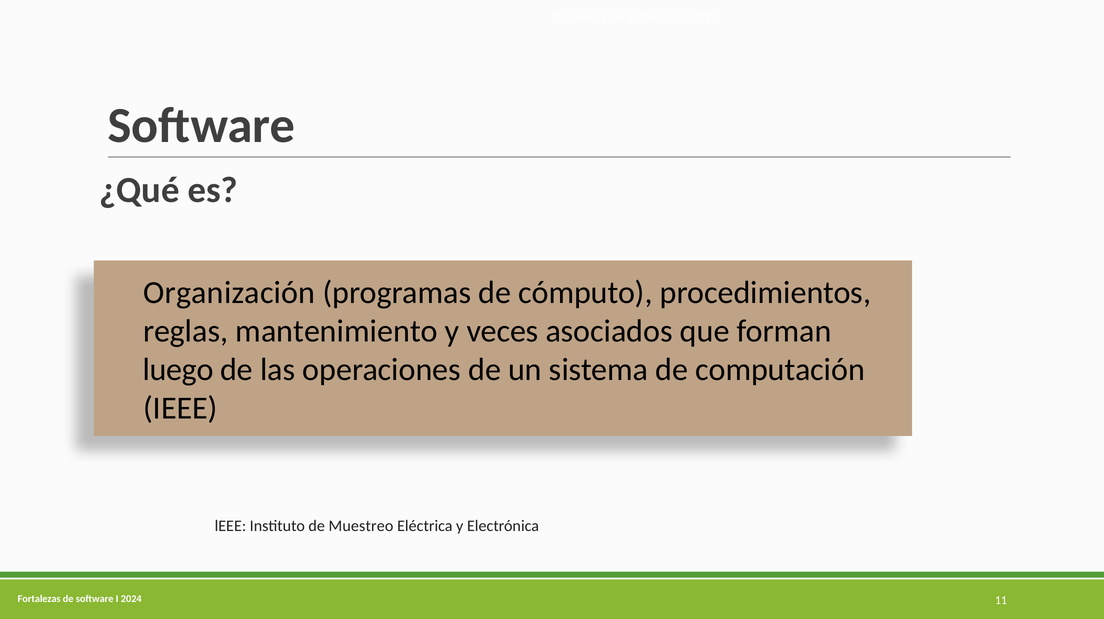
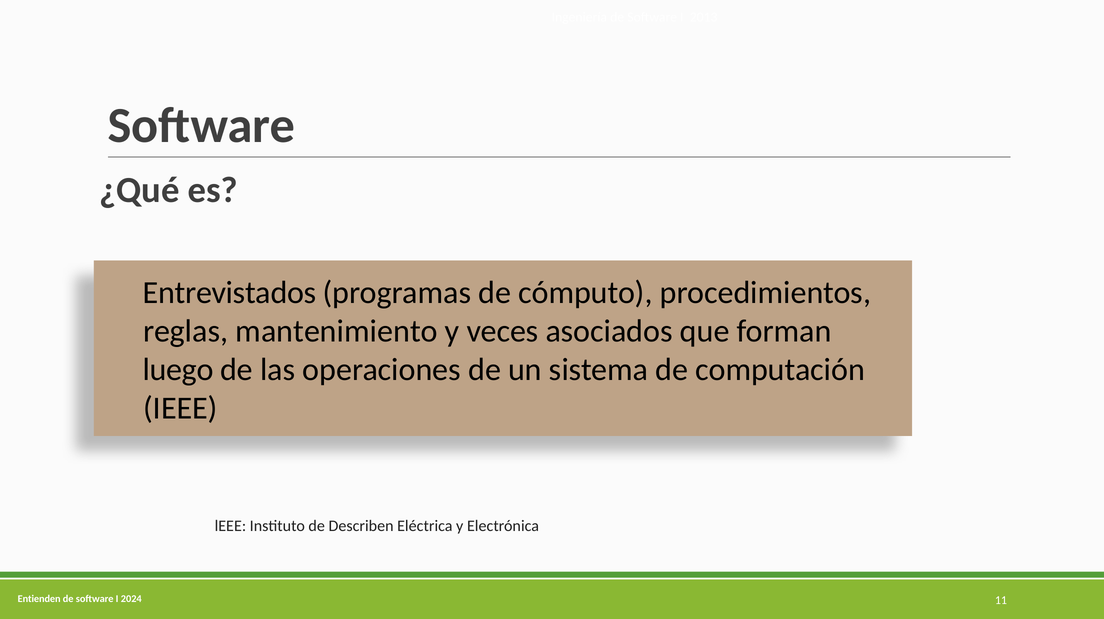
Organización: Organización -> Entrevistados
Muestreo: Muestreo -> Describen
Fortalezas: Fortalezas -> Entienden
